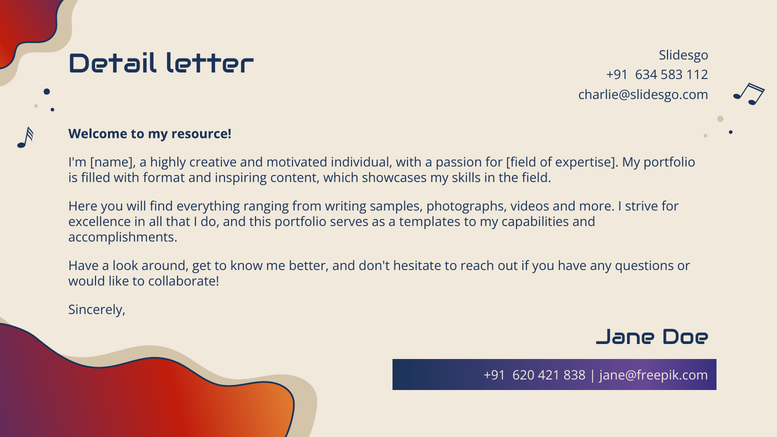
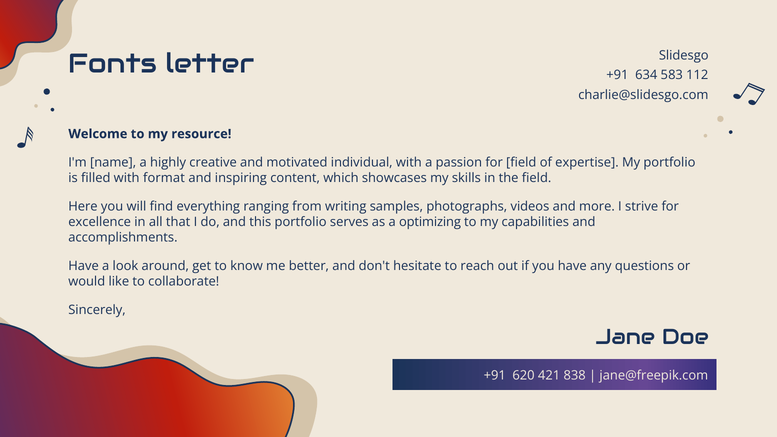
Detail: Detail -> Fonts
templates: templates -> optimizing
